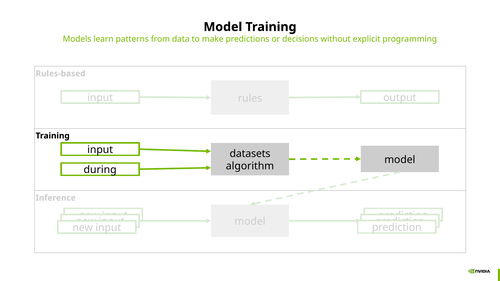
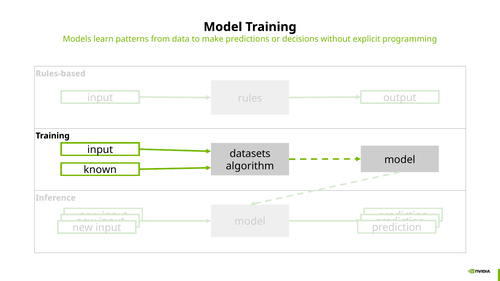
during: during -> known
